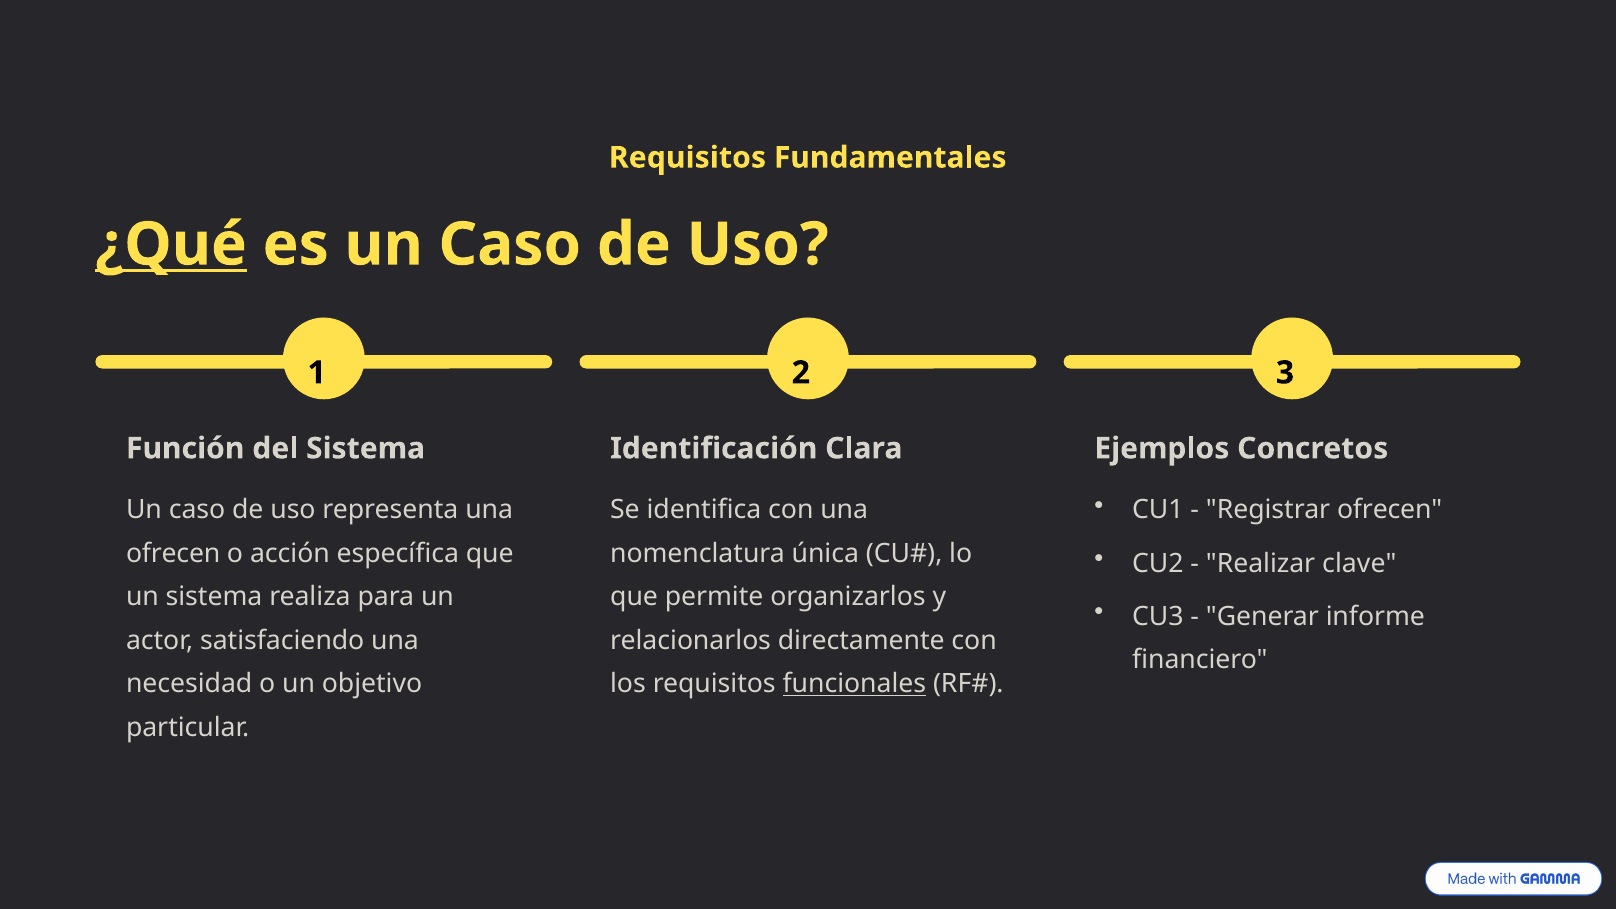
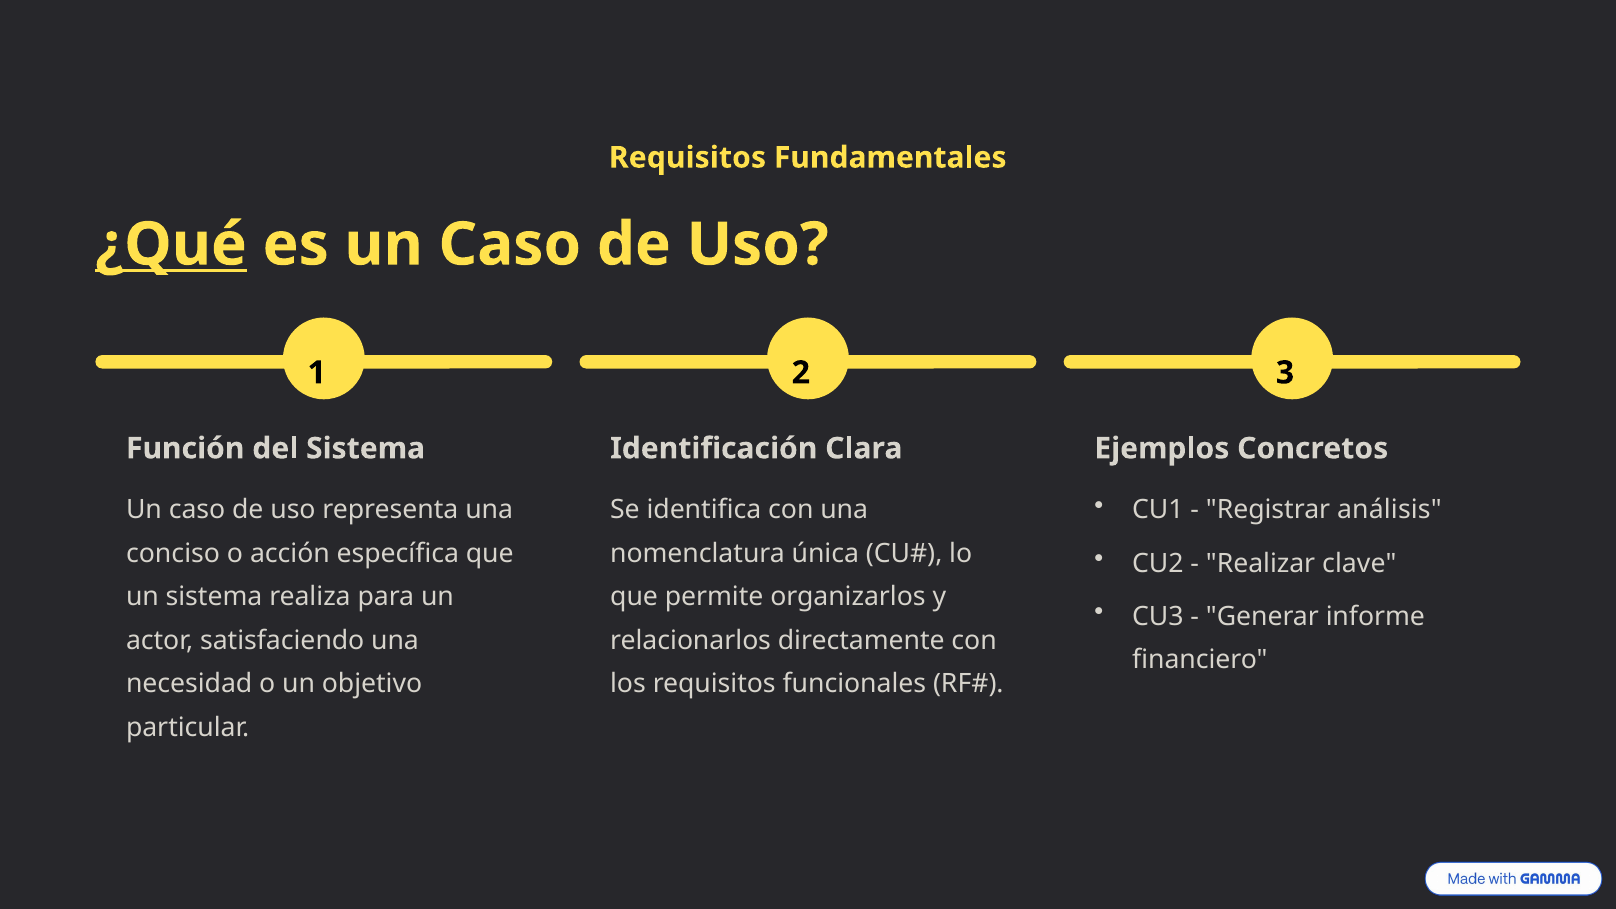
Registrar ofrecen: ofrecen -> análisis
ofrecen at (173, 554): ofrecen -> conciso
funcionales underline: present -> none
